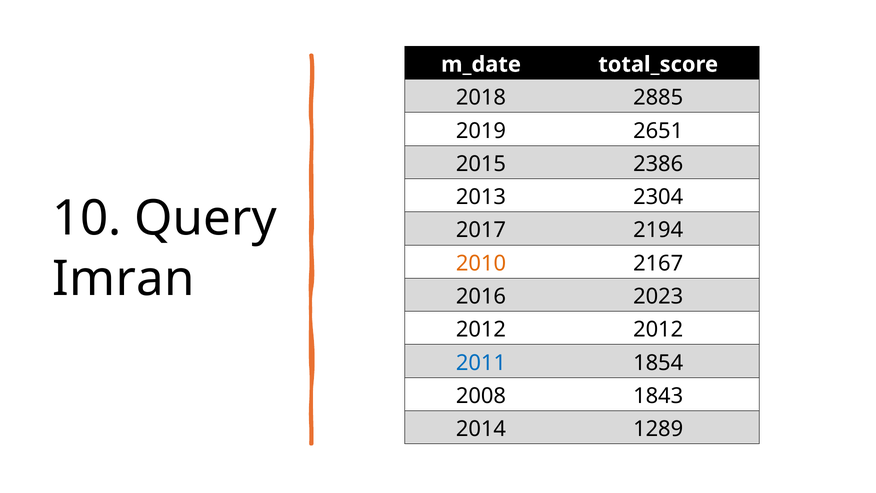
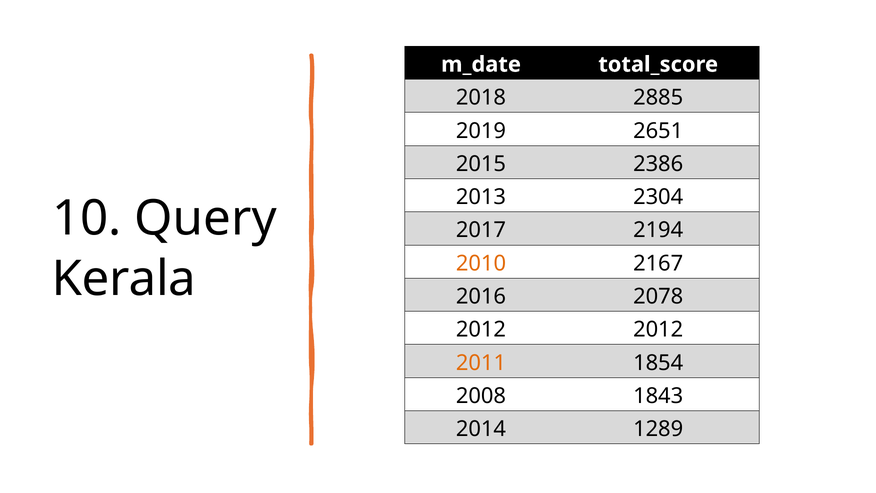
Imran: Imran -> Kerala
2023: 2023 -> 2078
2011 colour: blue -> orange
